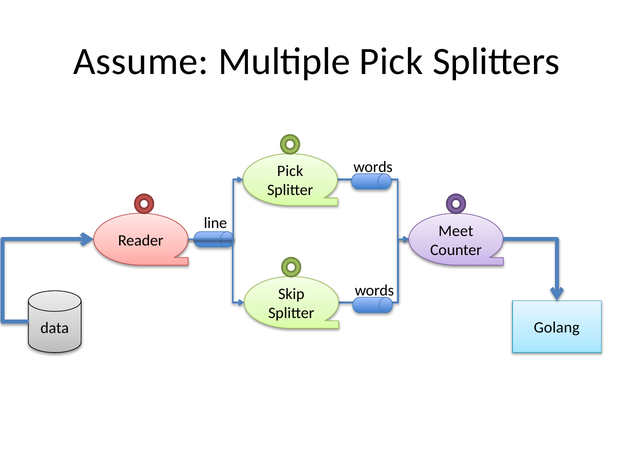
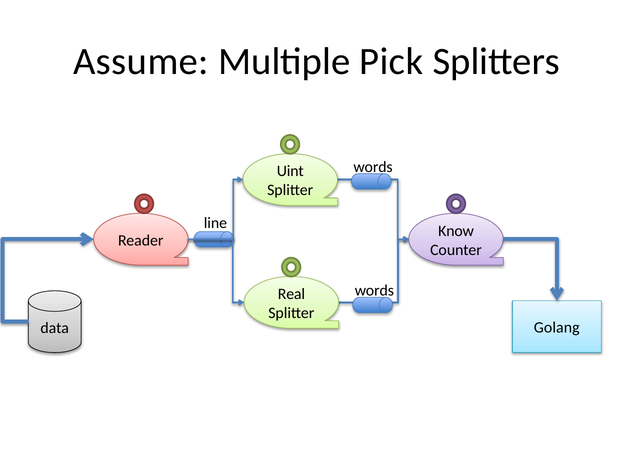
Pick at (290, 171): Pick -> Uint
Meet: Meet -> Know
Skip: Skip -> Real
